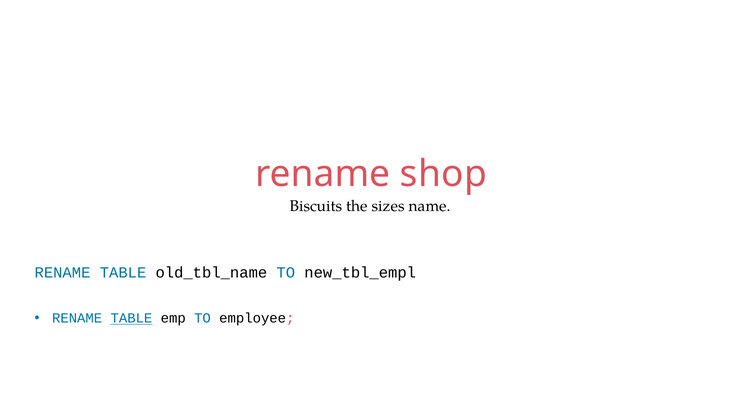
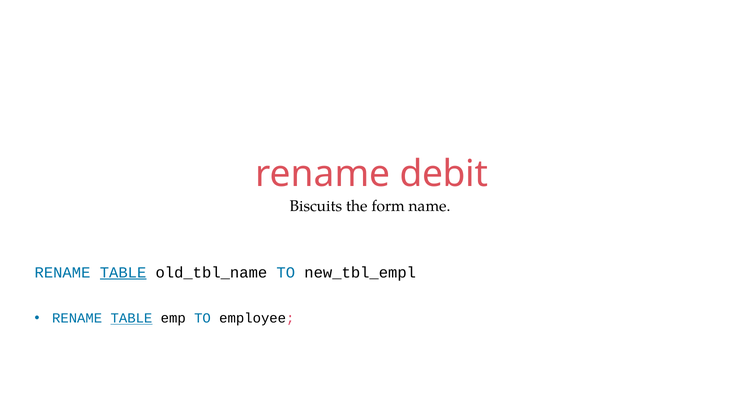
shop: shop -> debit
sizes: sizes -> form
TABLE at (123, 272) underline: none -> present
